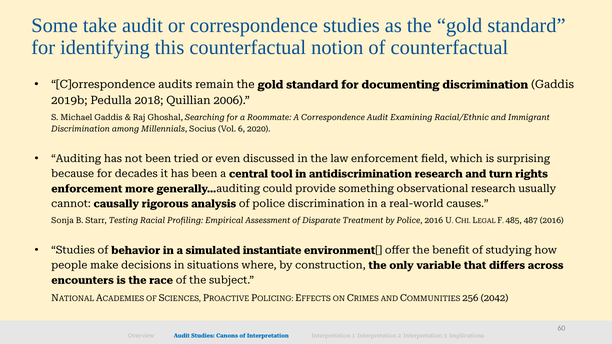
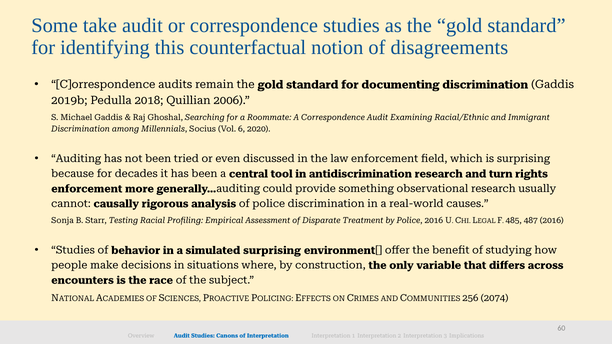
of counterfactual: counterfactual -> disagreements
simulated instantiate: instantiate -> surprising
2042: 2042 -> 2074
